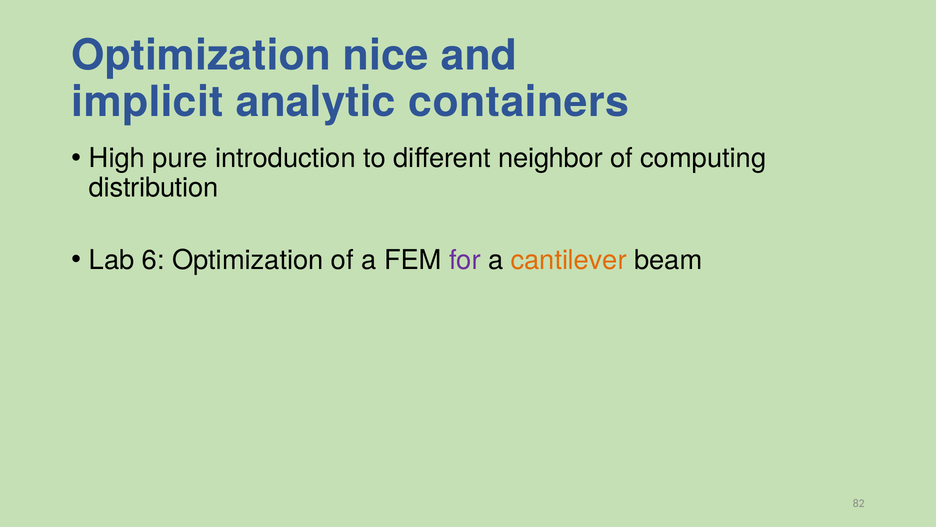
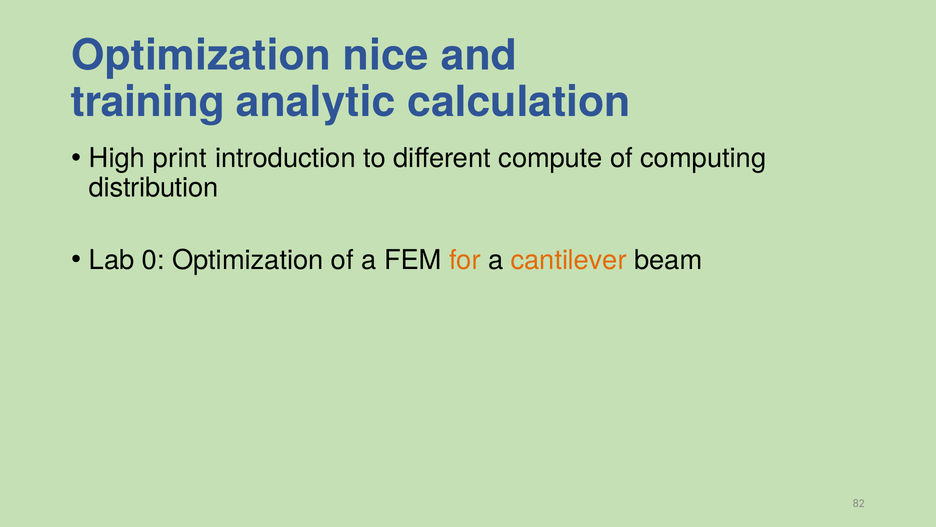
implicit: implicit -> training
containers: containers -> calculation
pure: pure -> print
neighbor: neighbor -> compute
6: 6 -> 0
for colour: purple -> orange
